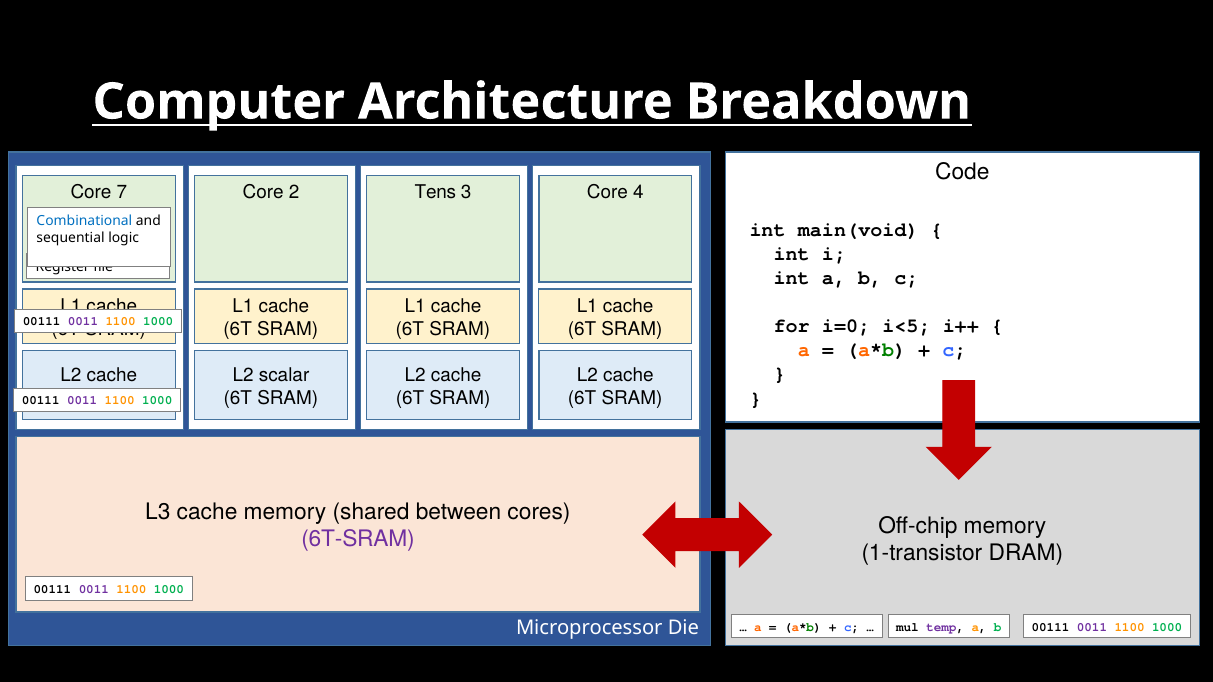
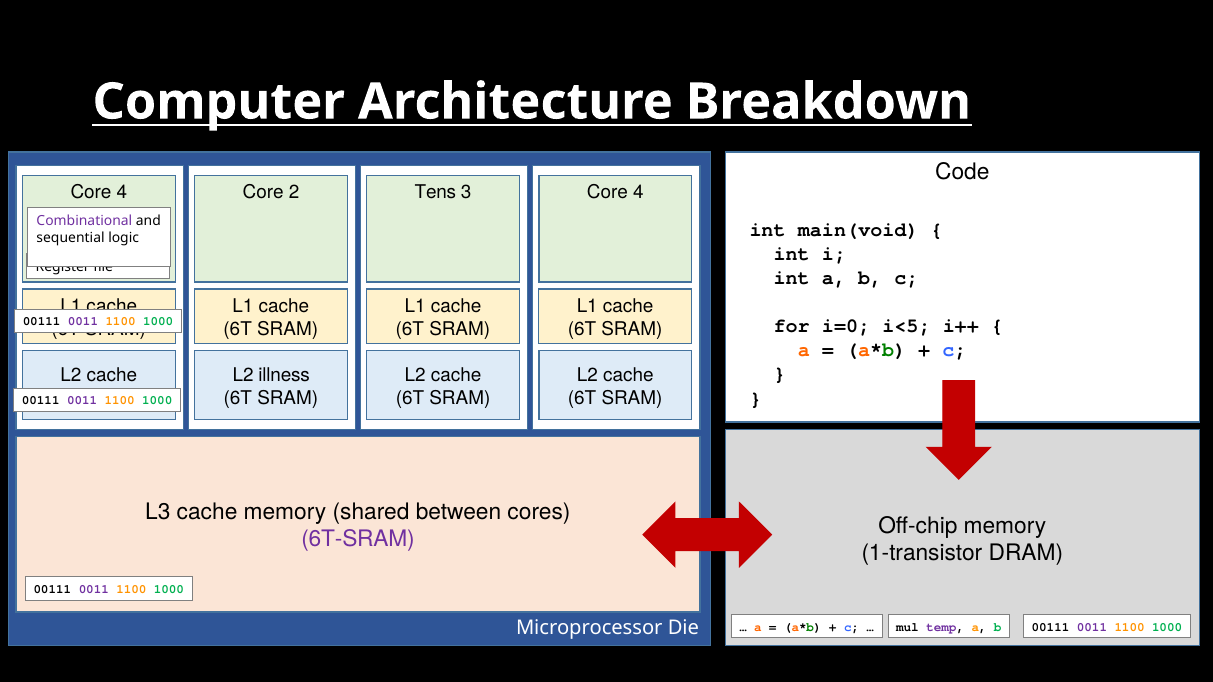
7 at (122, 193): 7 -> 4
Combinational colour: blue -> purple
scalar: scalar -> illness
